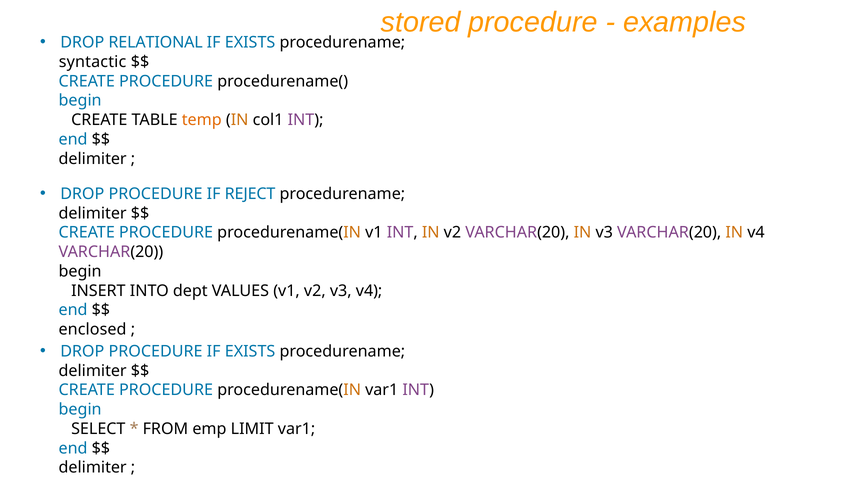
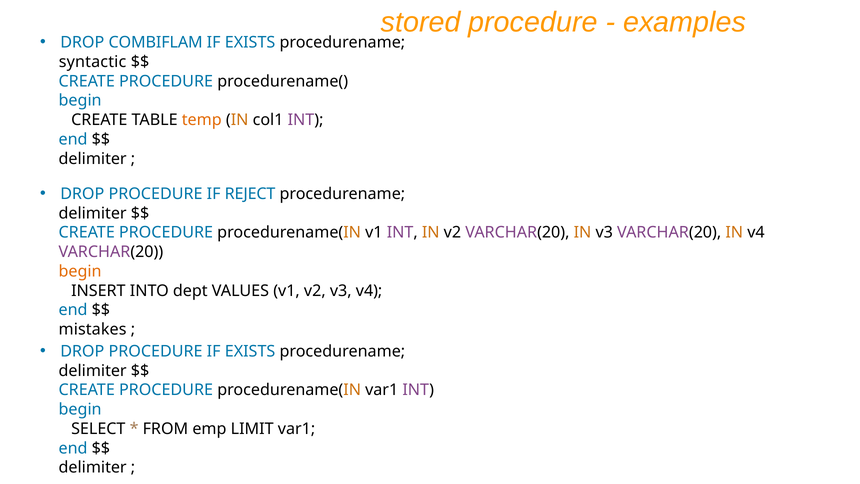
RELATIONAL: RELATIONAL -> COMBIFLAM
begin at (80, 271) colour: black -> orange
enclosed: enclosed -> mistakes
